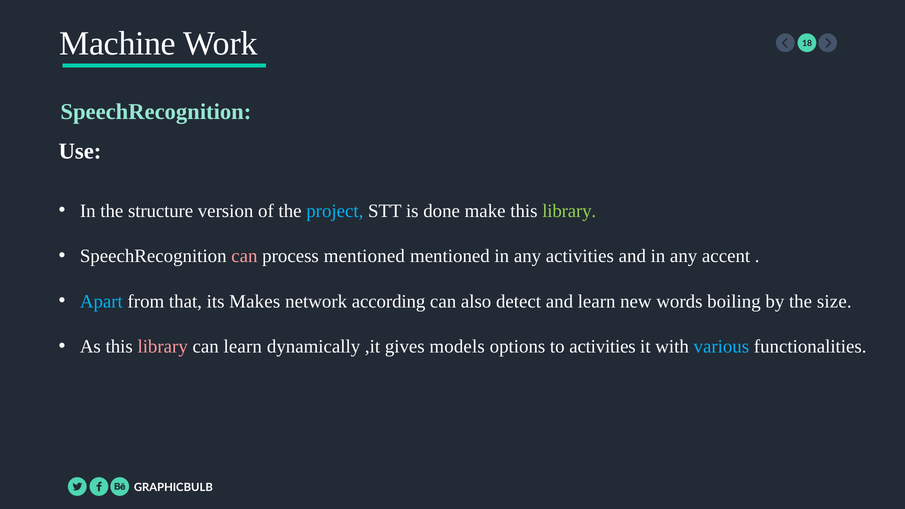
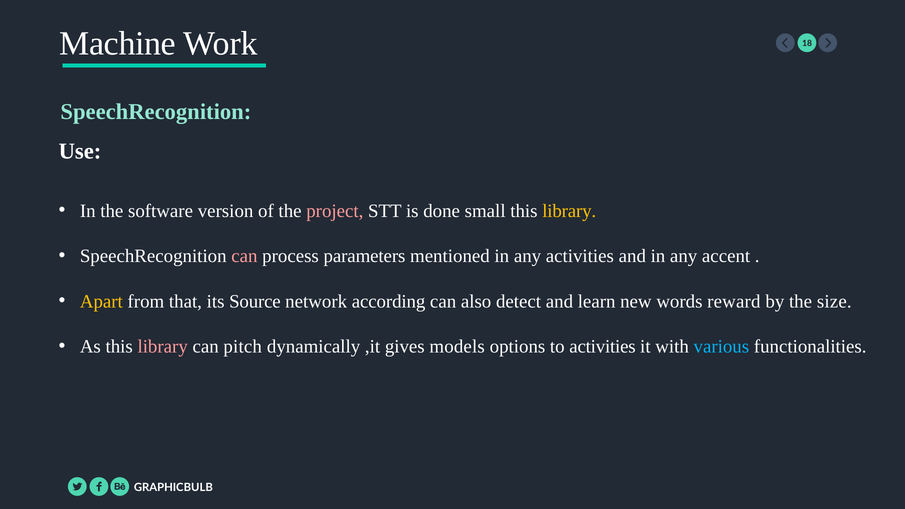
structure: structure -> software
project colour: light blue -> pink
make: make -> small
library at (569, 211) colour: light green -> yellow
process mentioned: mentioned -> parameters
Apart colour: light blue -> yellow
Makes: Makes -> Source
boiling: boiling -> reward
can learn: learn -> pitch
